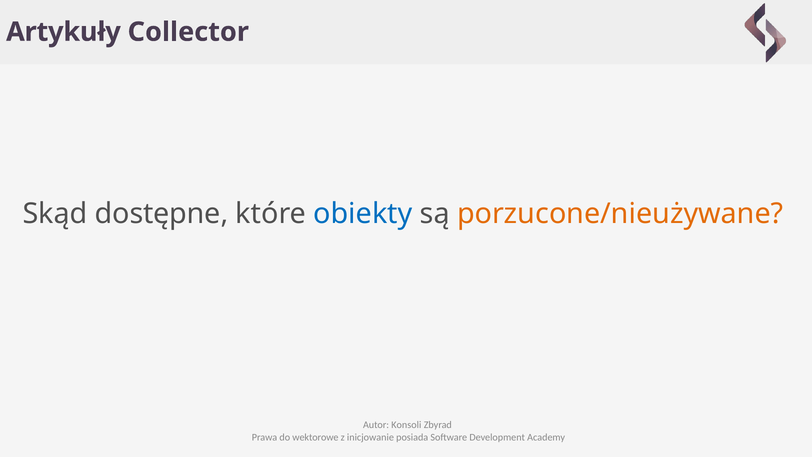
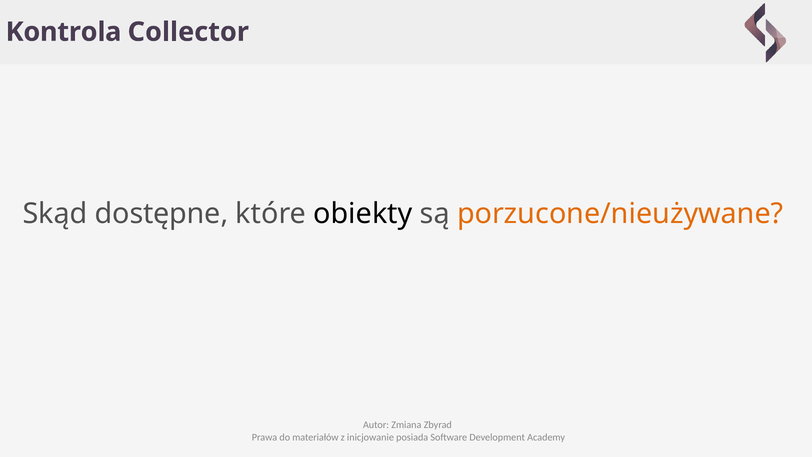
Artykuły: Artykuły -> Kontrola
obiekty colour: blue -> black
Konsoli: Konsoli -> Zmiana
wektorowe: wektorowe -> materiałów
